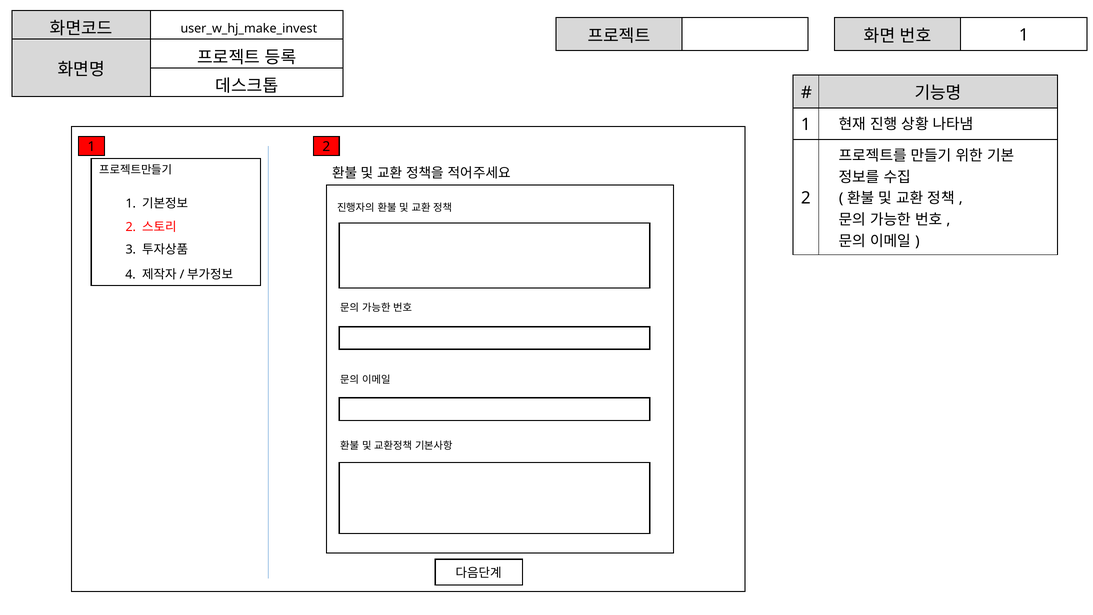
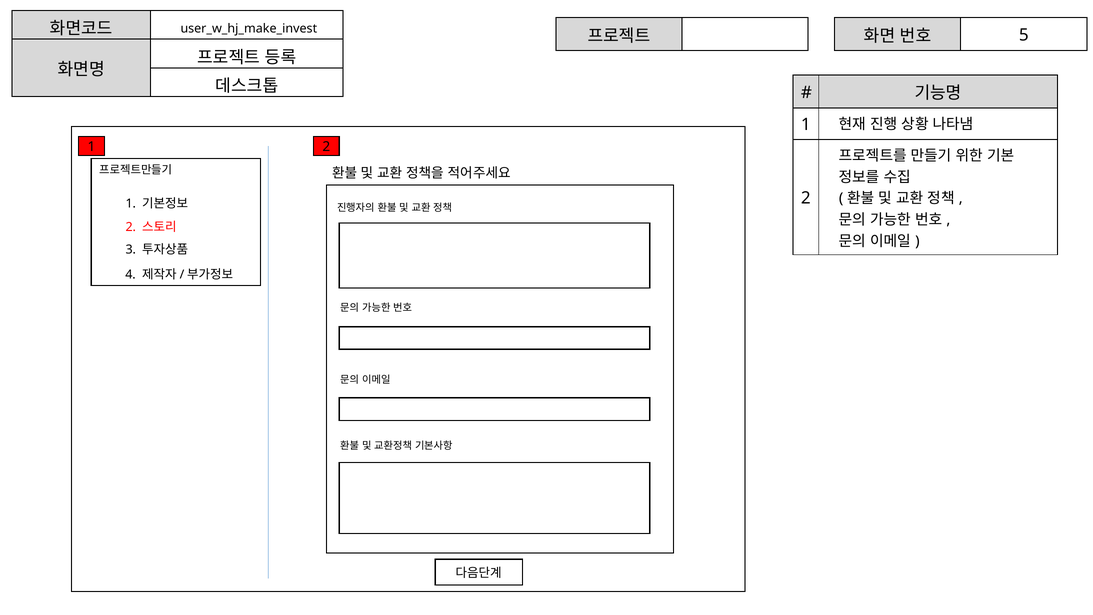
1 at (1024, 35): 1 -> 5
